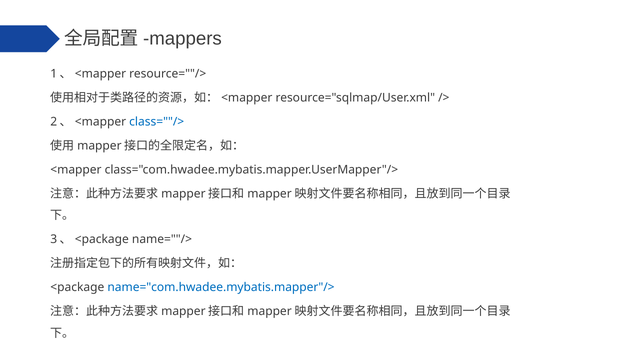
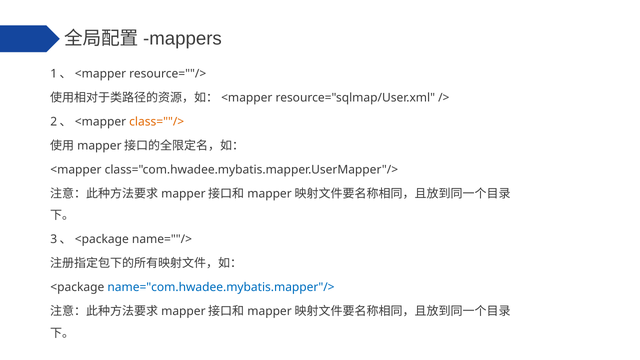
class=""/> colour: blue -> orange
